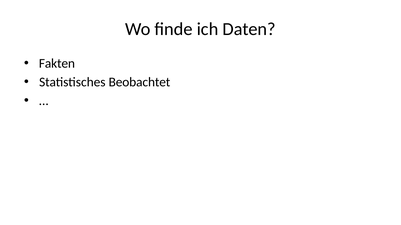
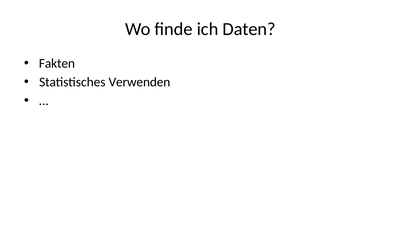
Beobachtet: Beobachtet -> Verwenden
